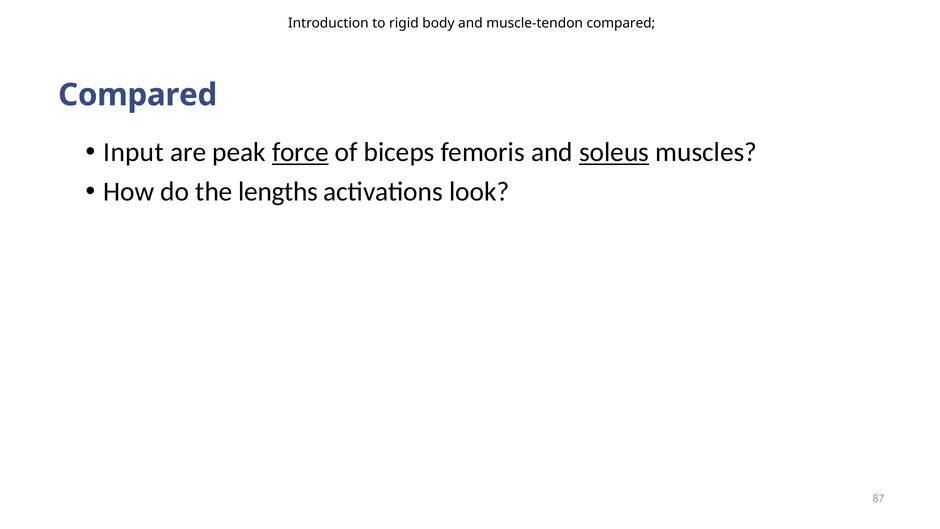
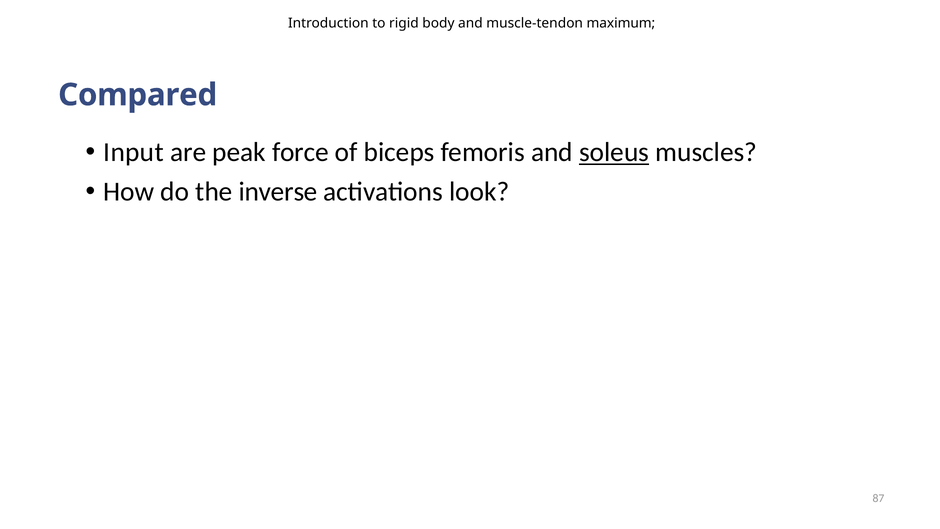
muscle-tendon compared: compared -> maximum
force underline: present -> none
lengths: lengths -> inverse
